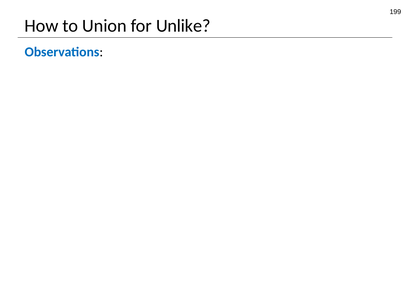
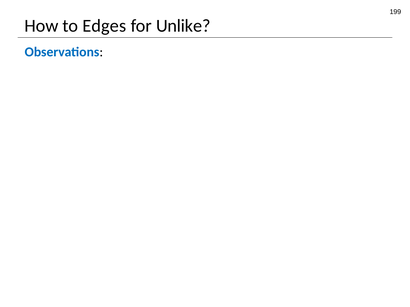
Union: Union -> Edges
